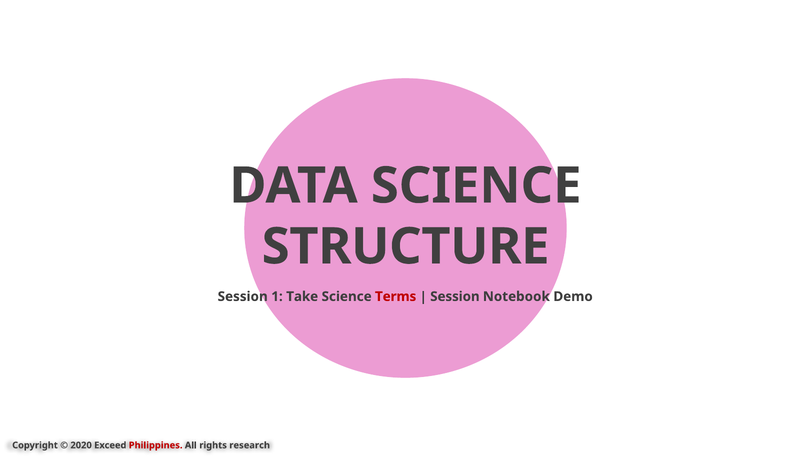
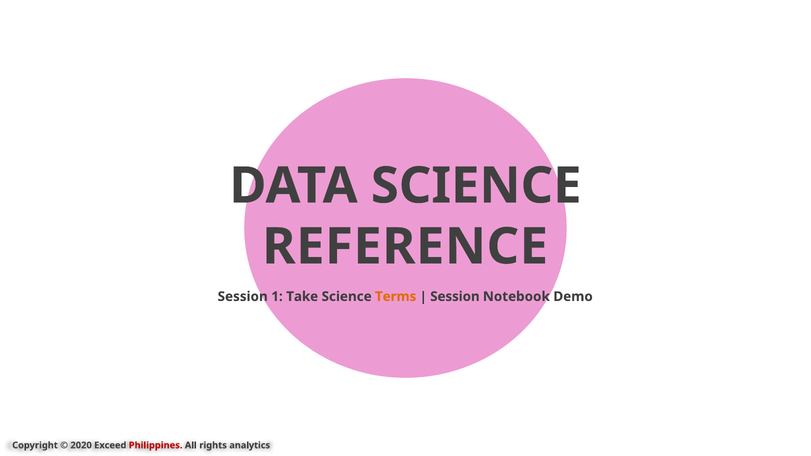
STRUCTURE: STRUCTURE -> REFERENCE
Terms colour: red -> orange
research: research -> analytics
